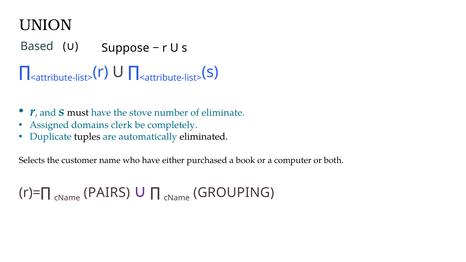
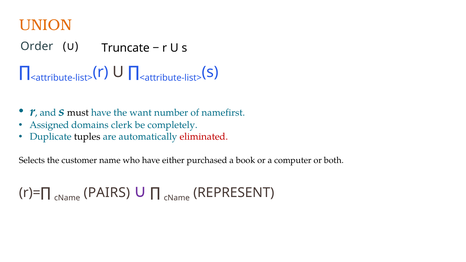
UNION colour: black -> orange
Suppose: Suppose -> Truncate
Based: Based -> Order
stove: stove -> want
eliminate: eliminate -> namefirst
eliminated colour: black -> red
GROUPING: GROUPING -> REPRESENT
